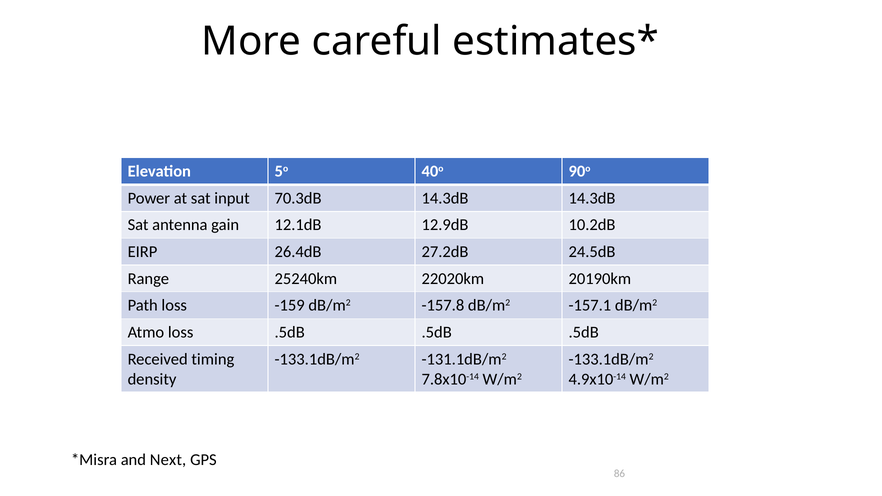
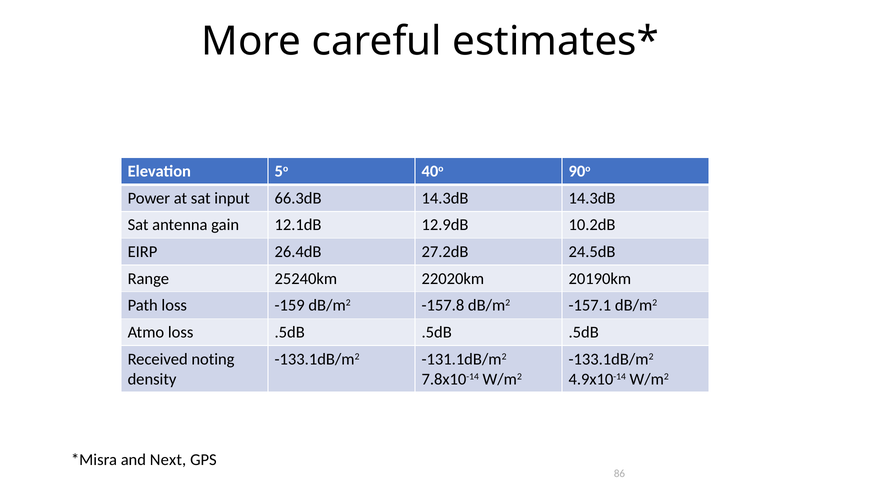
70.3dB: 70.3dB -> 66.3dB
timing: timing -> noting
